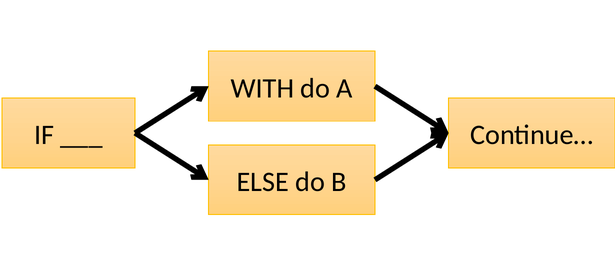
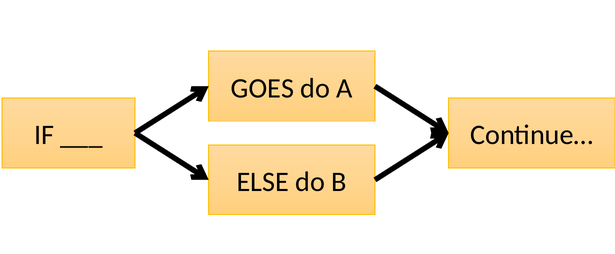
WITH: WITH -> GOES
